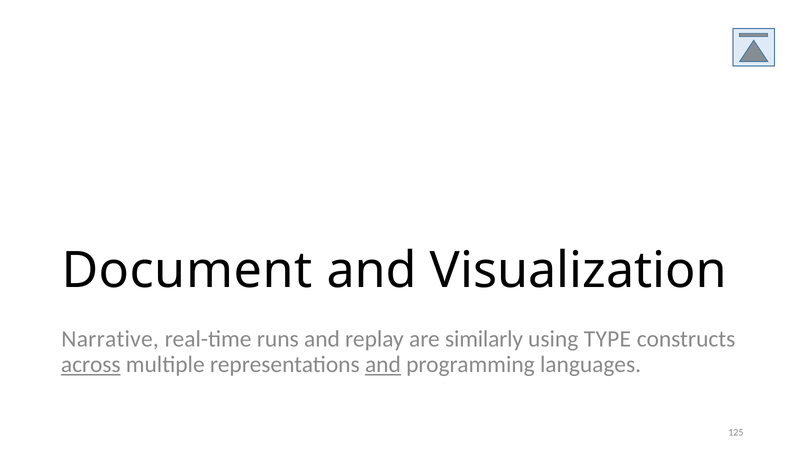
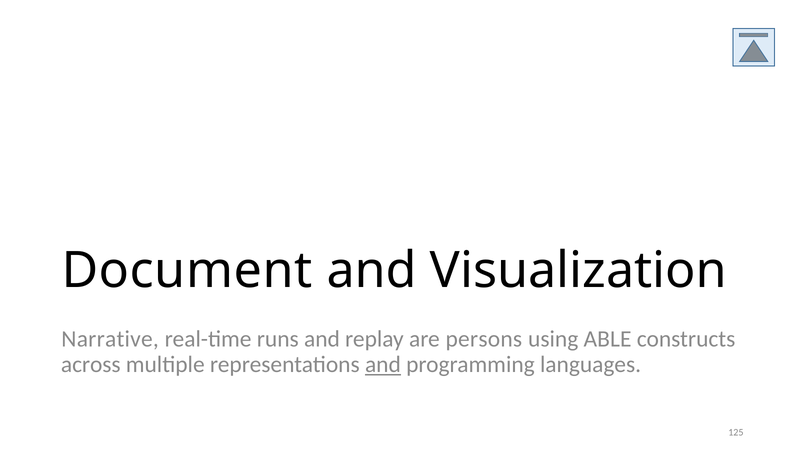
similarly: similarly -> persons
TYPE: TYPE -> ABLE
across underline: present -> none
